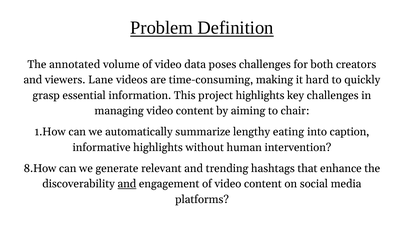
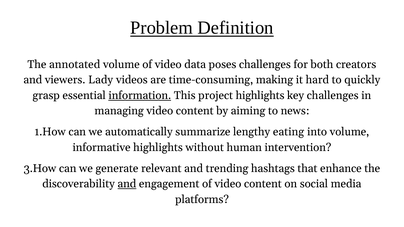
Lane: Lane -> Lady
information underline: none -> present
chair: chair -> news
into caption: caption -> volume
8.How: 8.How -> 3.How
